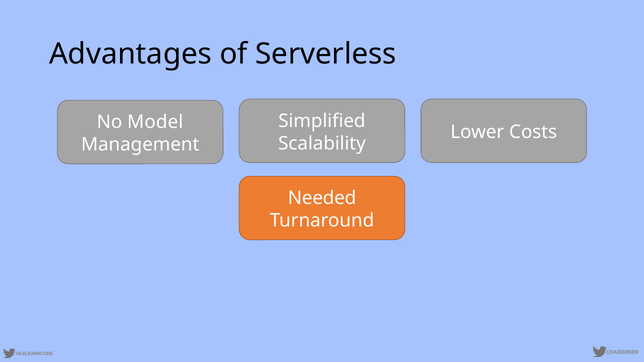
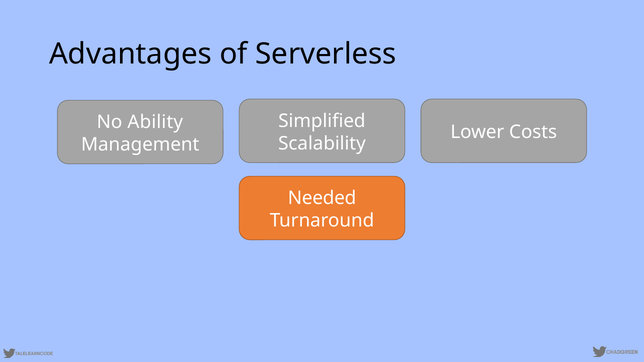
Model: Model -> Ability
